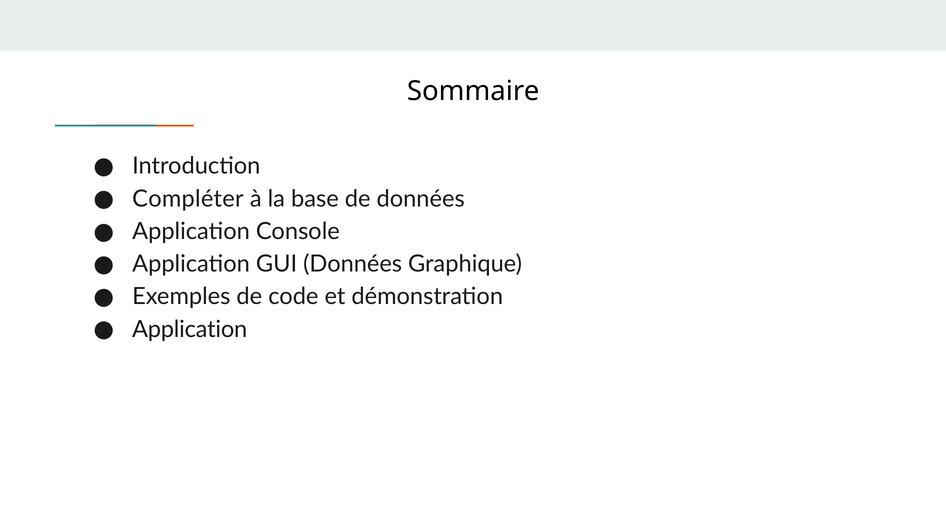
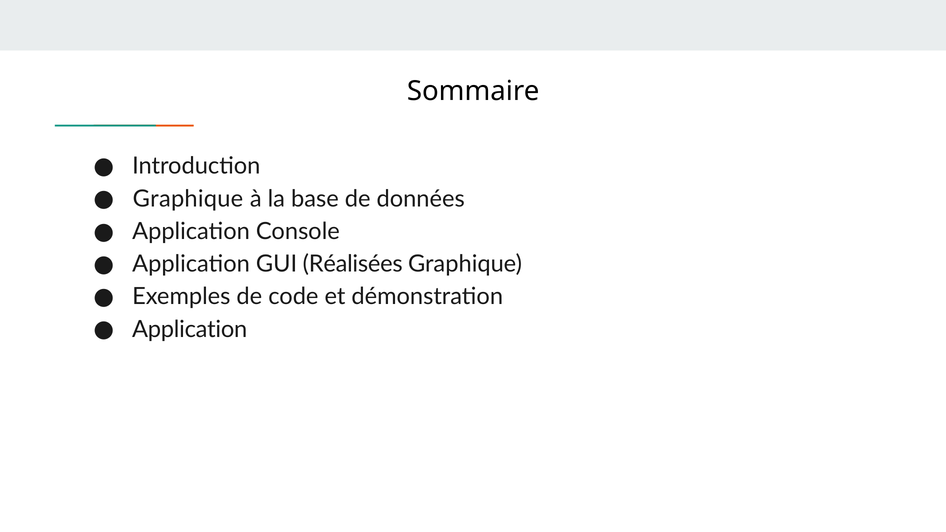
Compléter at (188, 199): Compléter -> Graphique
GUI Données: Données -> Réalisées
